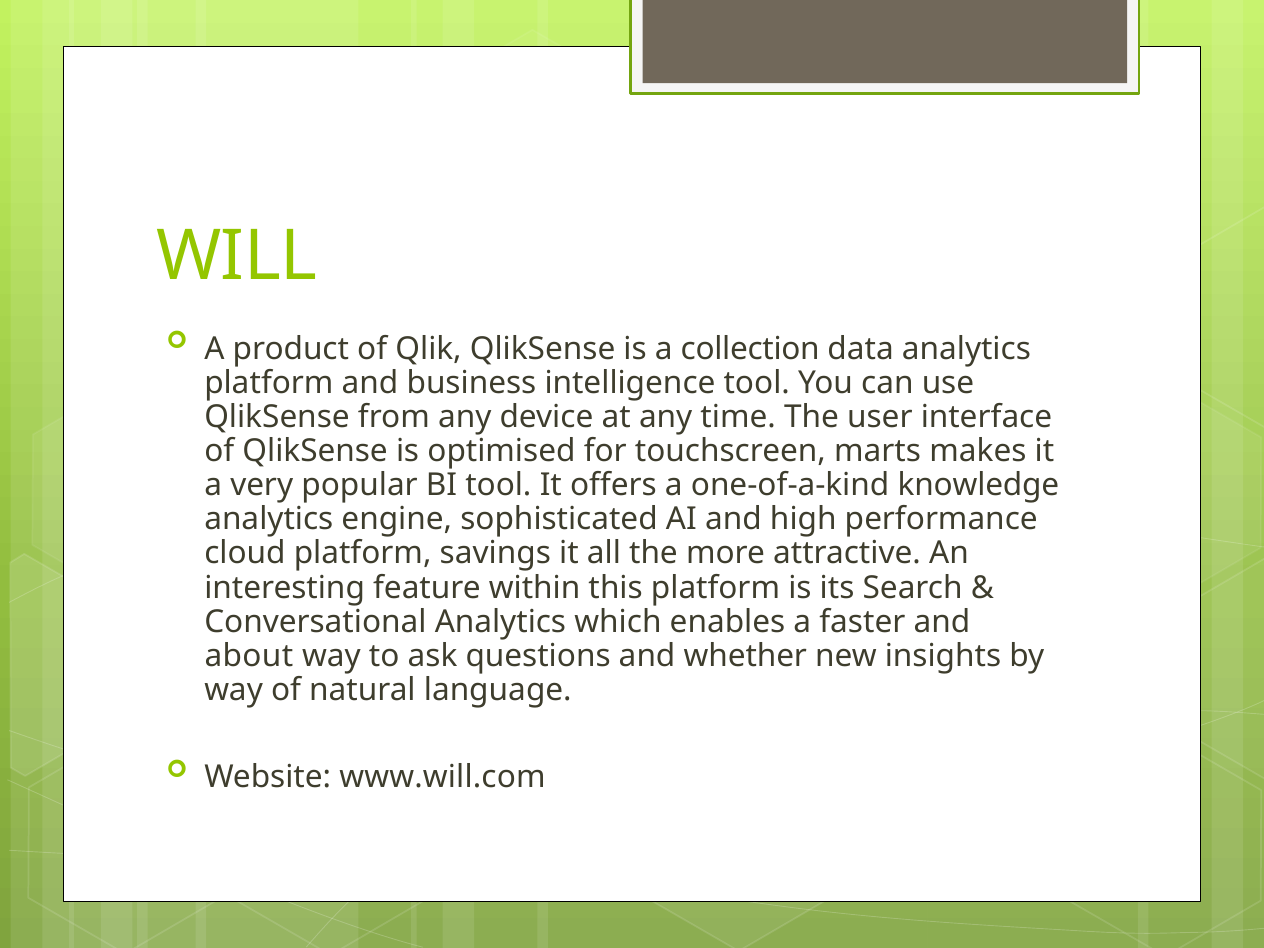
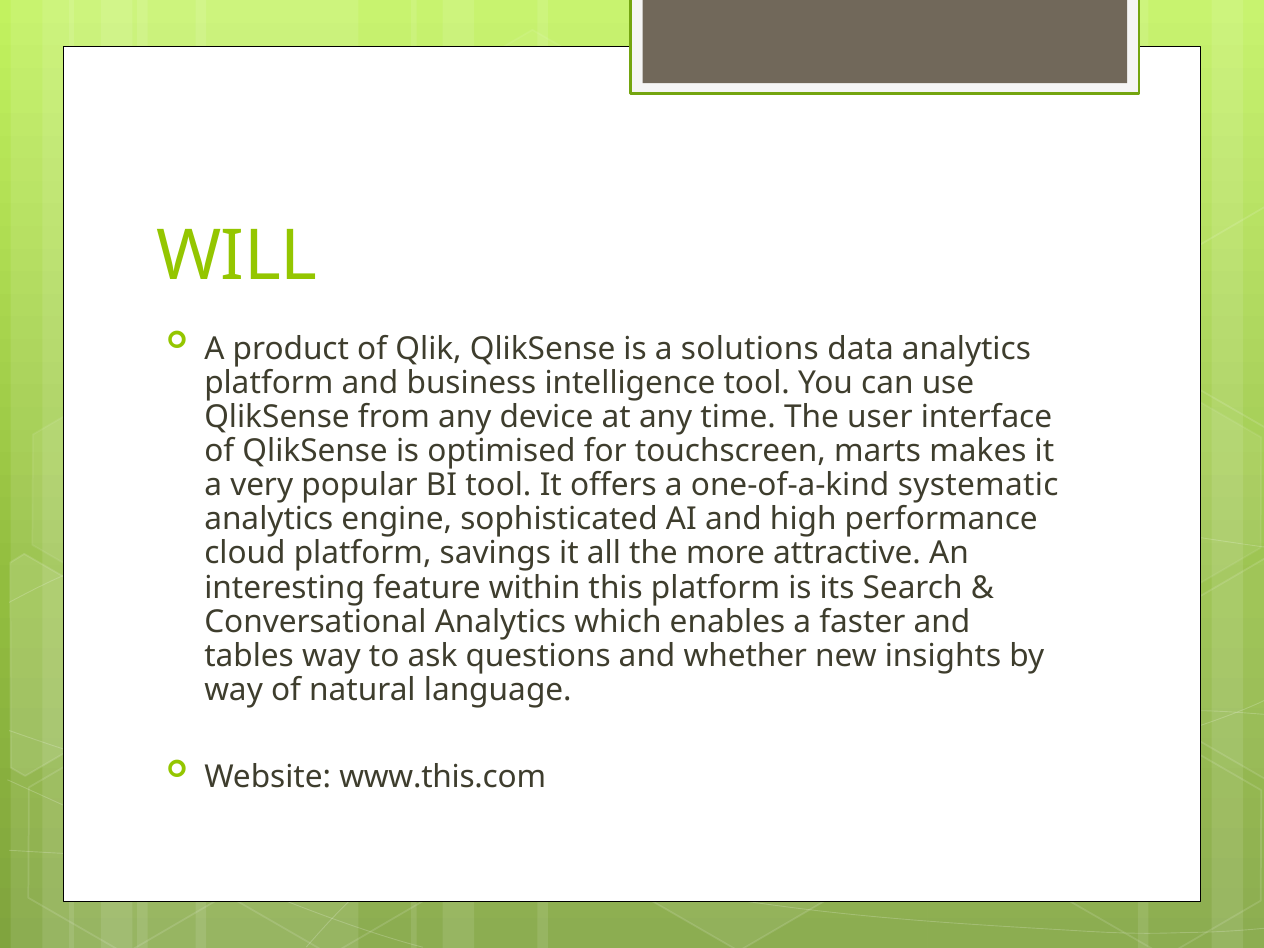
collection: collection -> solutions
knowledge: knowledge -> systematic
about: about -> tables
www.will.com: www.will.com -> www.this.com
